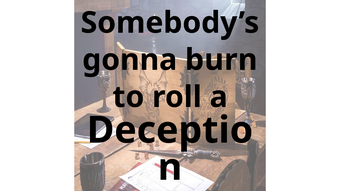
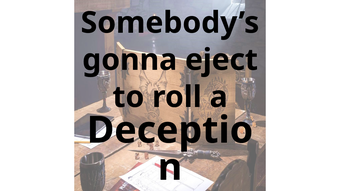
burn: burn -> eject
